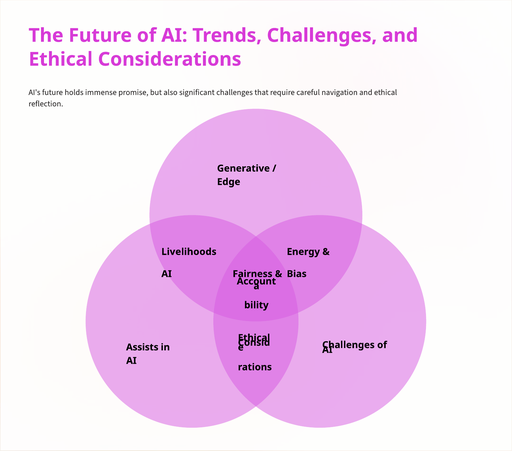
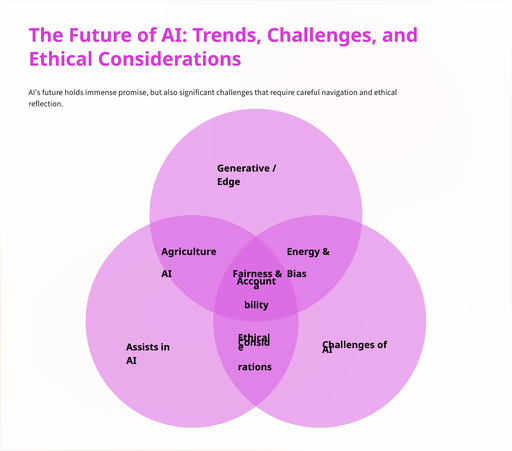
Livelihoods: Livelihoods -> Agriculture
